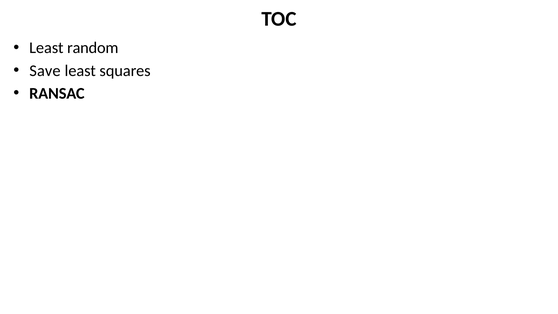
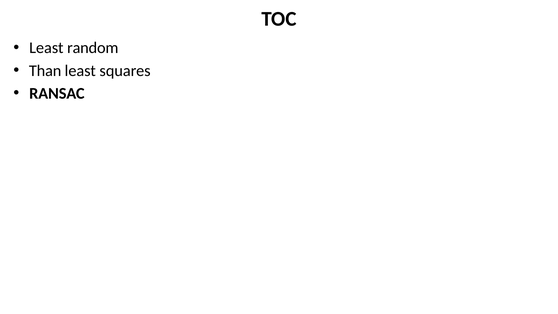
Save: Save -> Than
